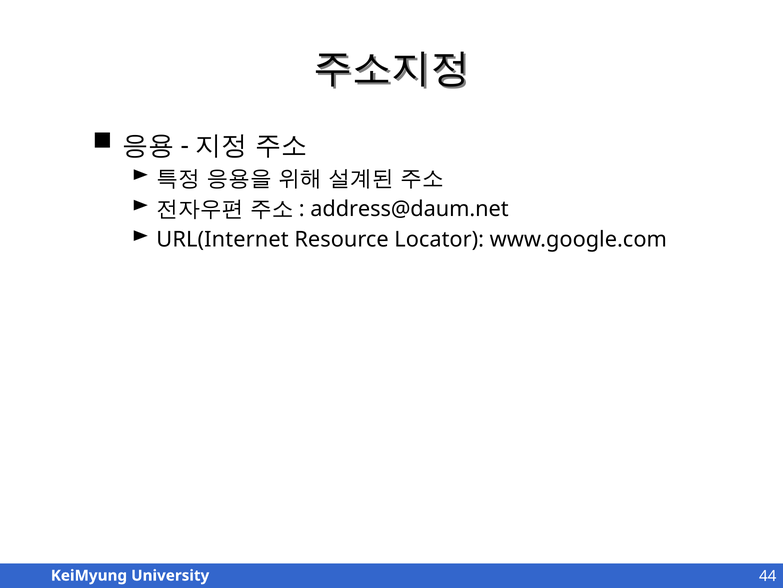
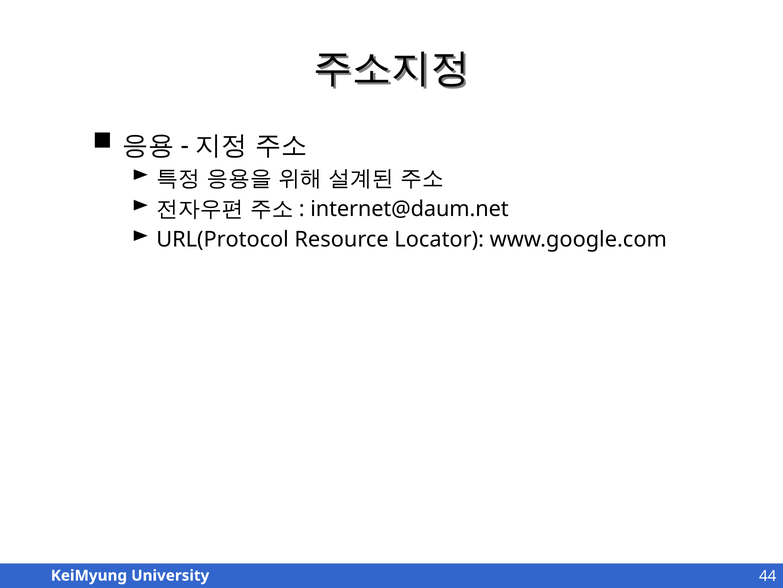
address@daum.net: address@daum.net -> internet@daum.net
URL(Internet: URL(Internet -> URL(Protocol
